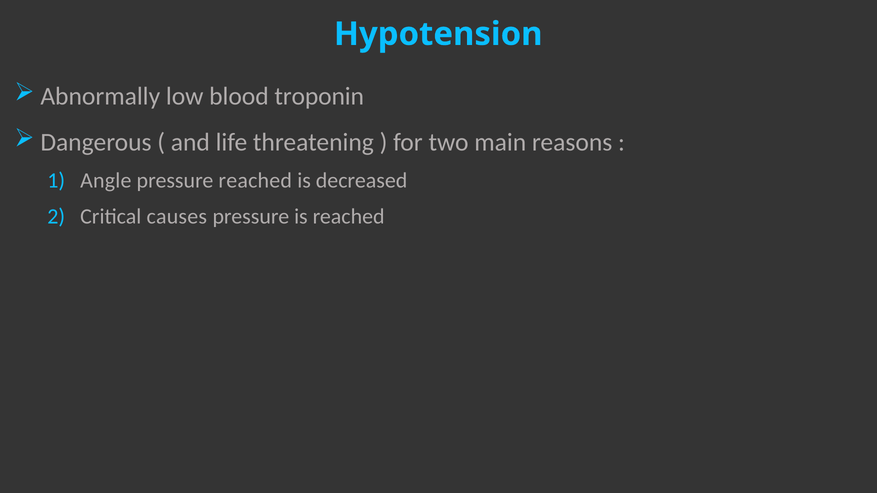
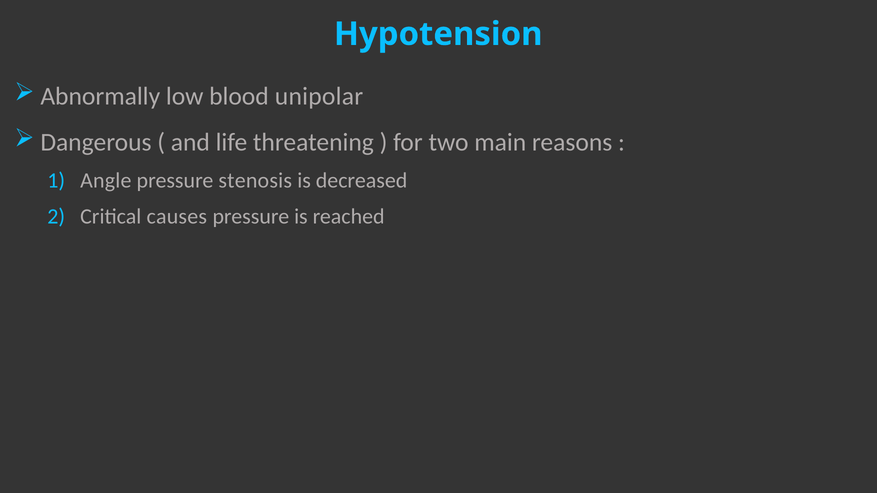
troponin: troponin -> unipolar
pressure reached: reached -> stenosis
